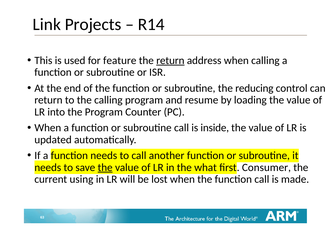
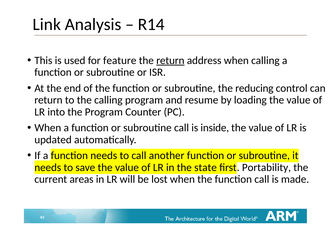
Projects: Projects -> Analysis
the at (105, 167) underline: present -> none
what: what -> state
Consumer: Consumer -> Portability
using: using -> areas
